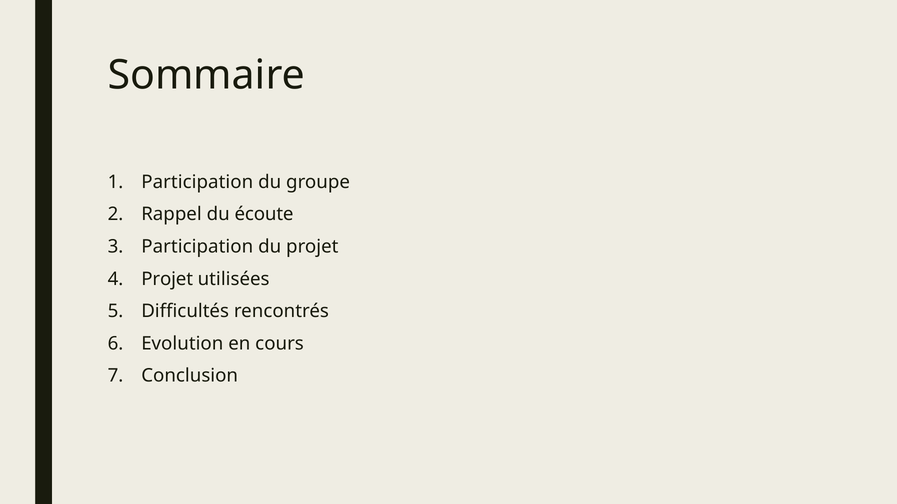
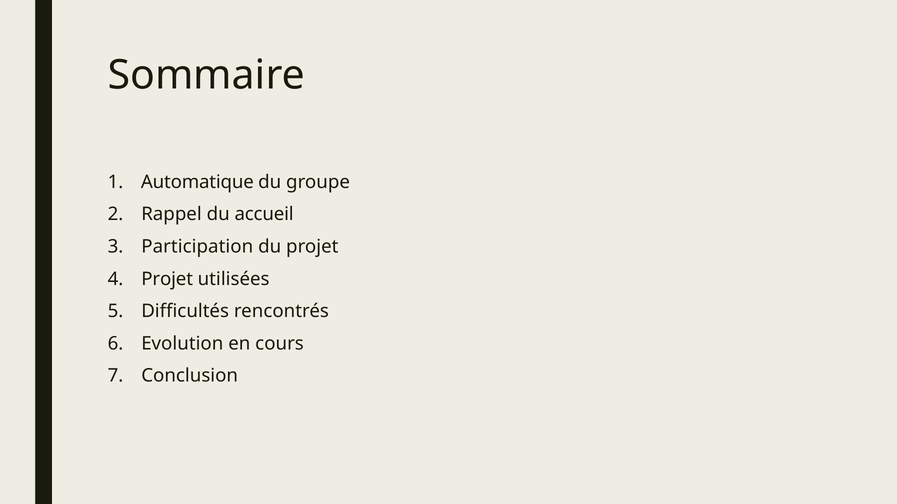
Participation at (197, 182): Participation -> Automatique
écoute: écoute -> accueil
